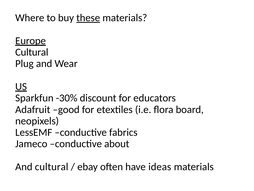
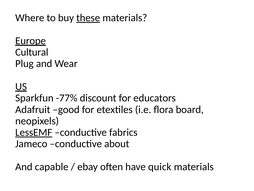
-30%: -30% -> -77%
LessEMF underline: none -> present
And cultural: cultural -> capable
ideas: ideas -> quick
